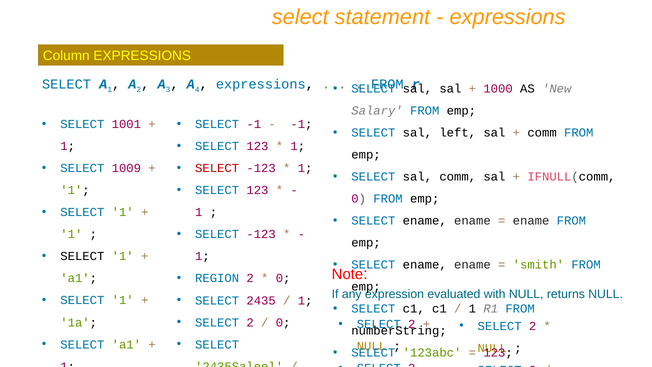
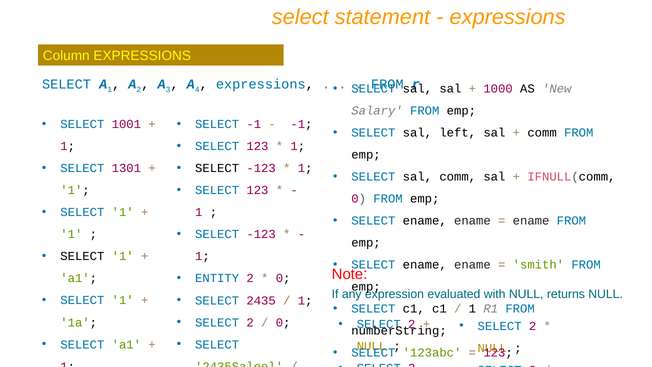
1009: 1009 -> 1301
SELECT at (217, 168) colour: red -> black
REGION: REGION -> ENTITY
